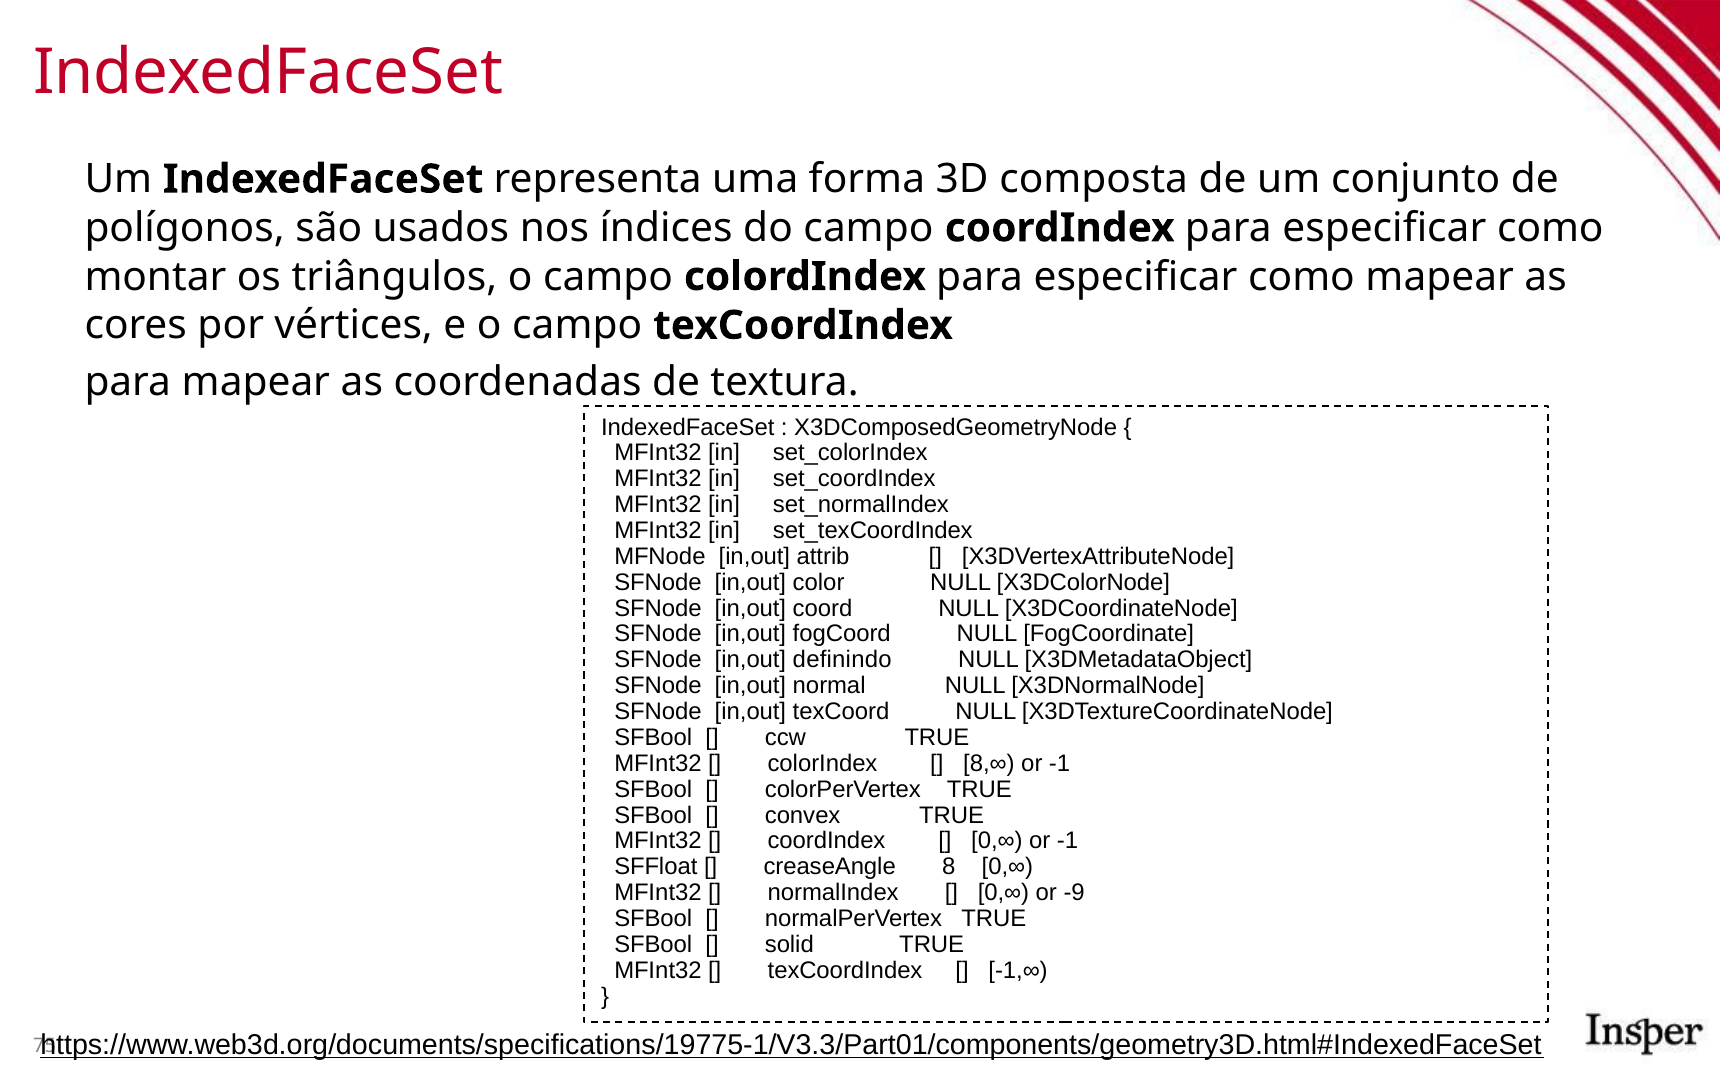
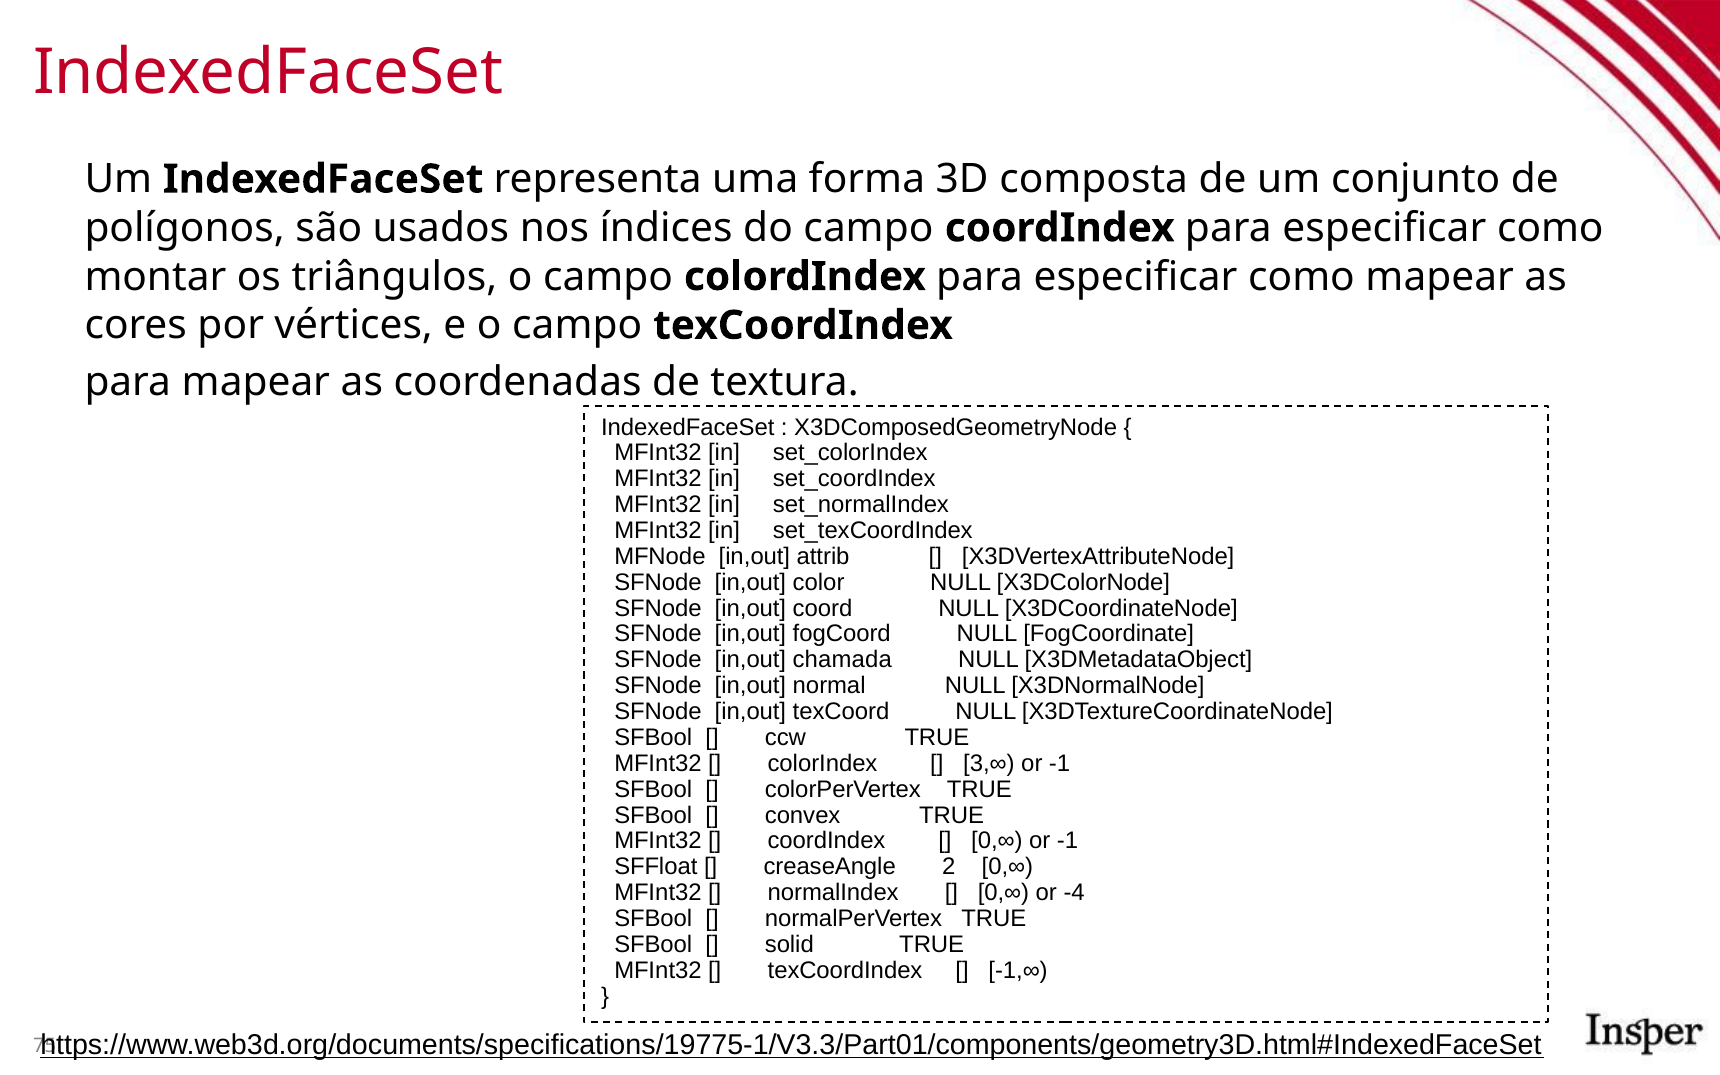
definindo: definindo -> chamada
8,∞: 8,∞ -> 3,∞
8: 8 -> 2
-9: -9 -> -4
